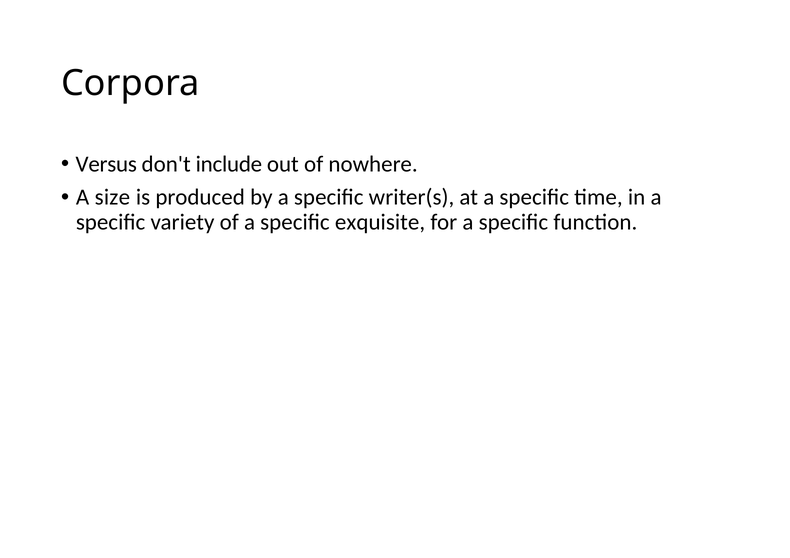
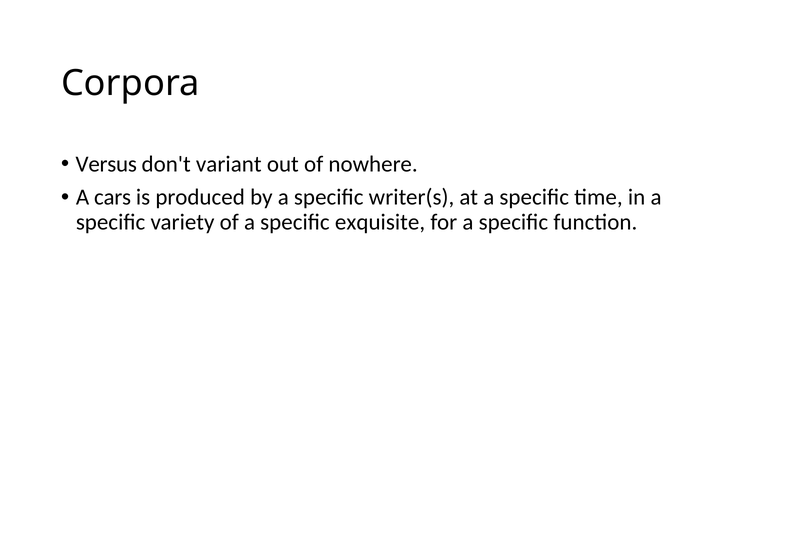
include: include -> variant
size: size -> cars
